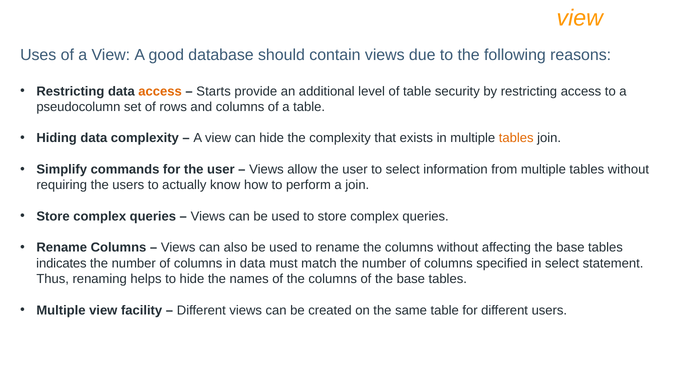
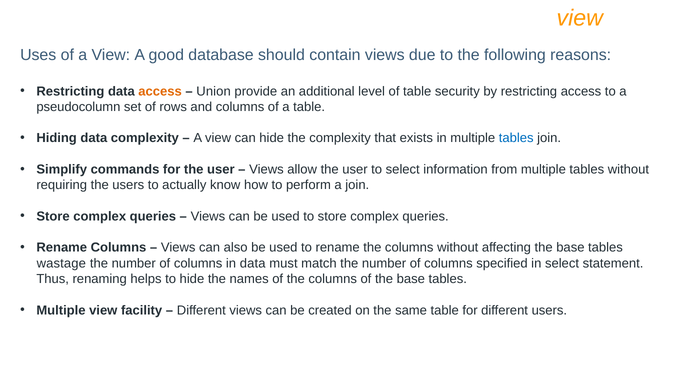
Starts: Starts -> Union
tables at (516, 138) colour: orange -> blue
indicates: indicates -> wastage
